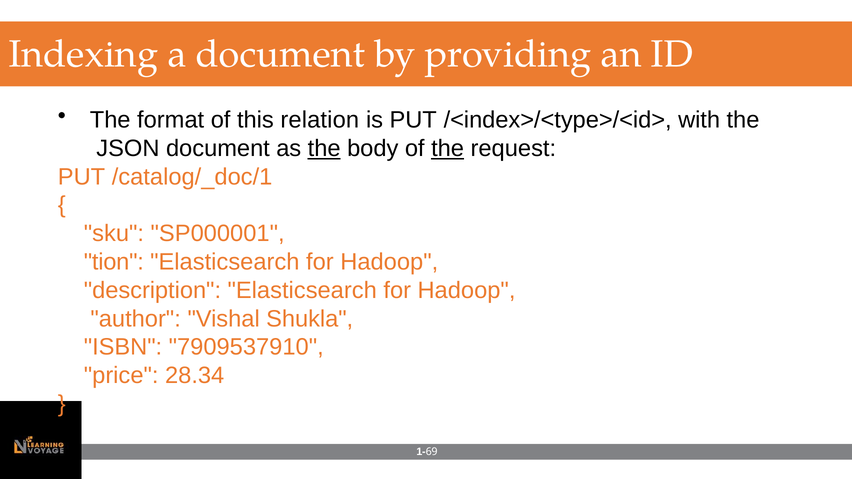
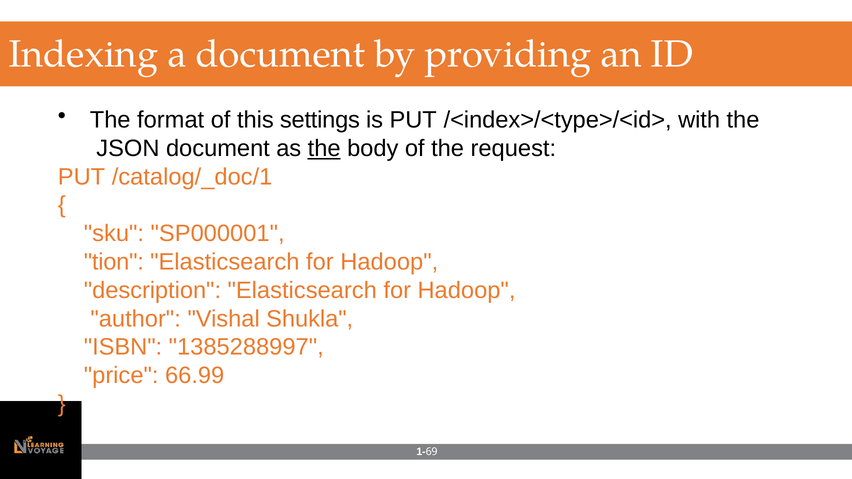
relation: relation -> settings
the at (448, 148) underline: present -> none
7909537910: 7909537910 -> 1385288997
28.34: 28.34 -> 66.99
